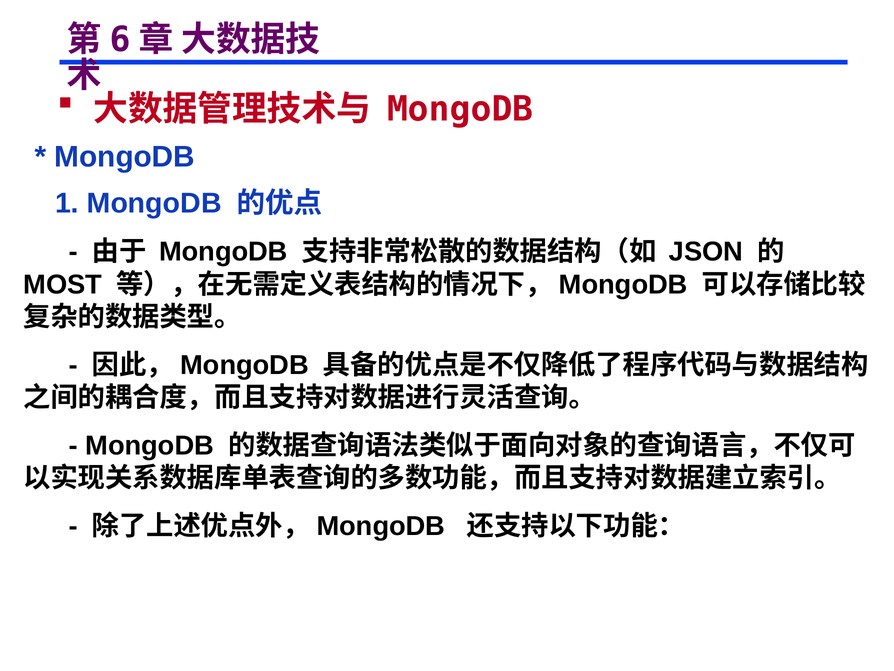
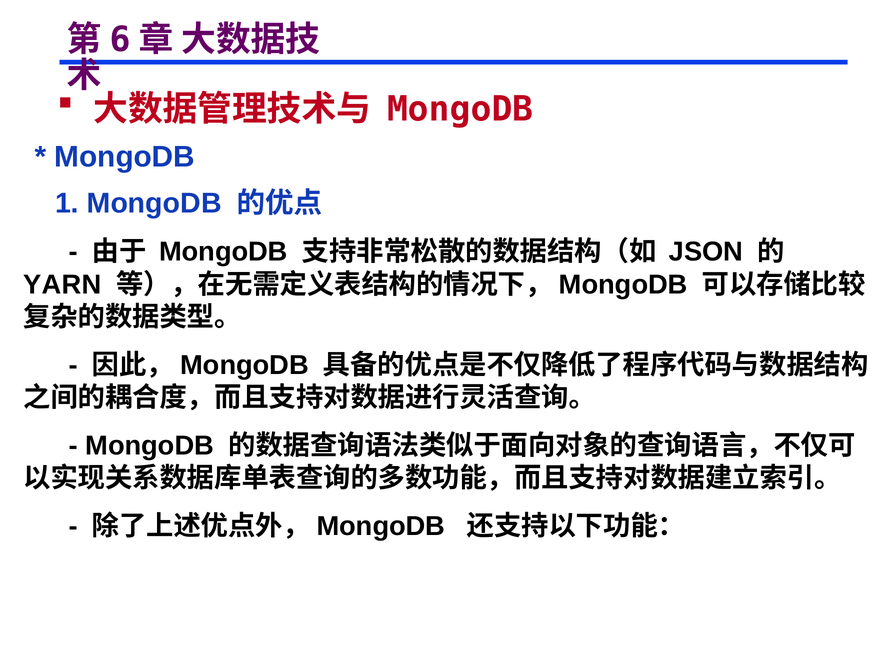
MOST: MOST -> YARN
